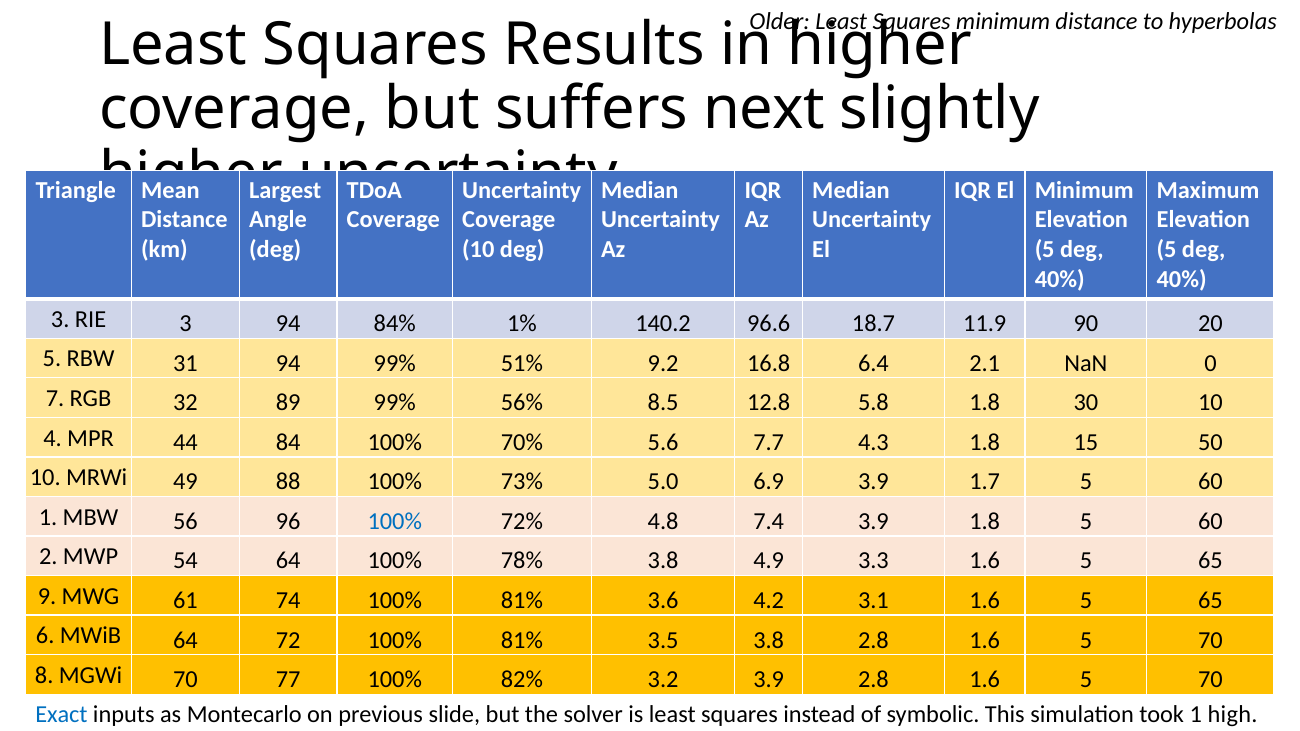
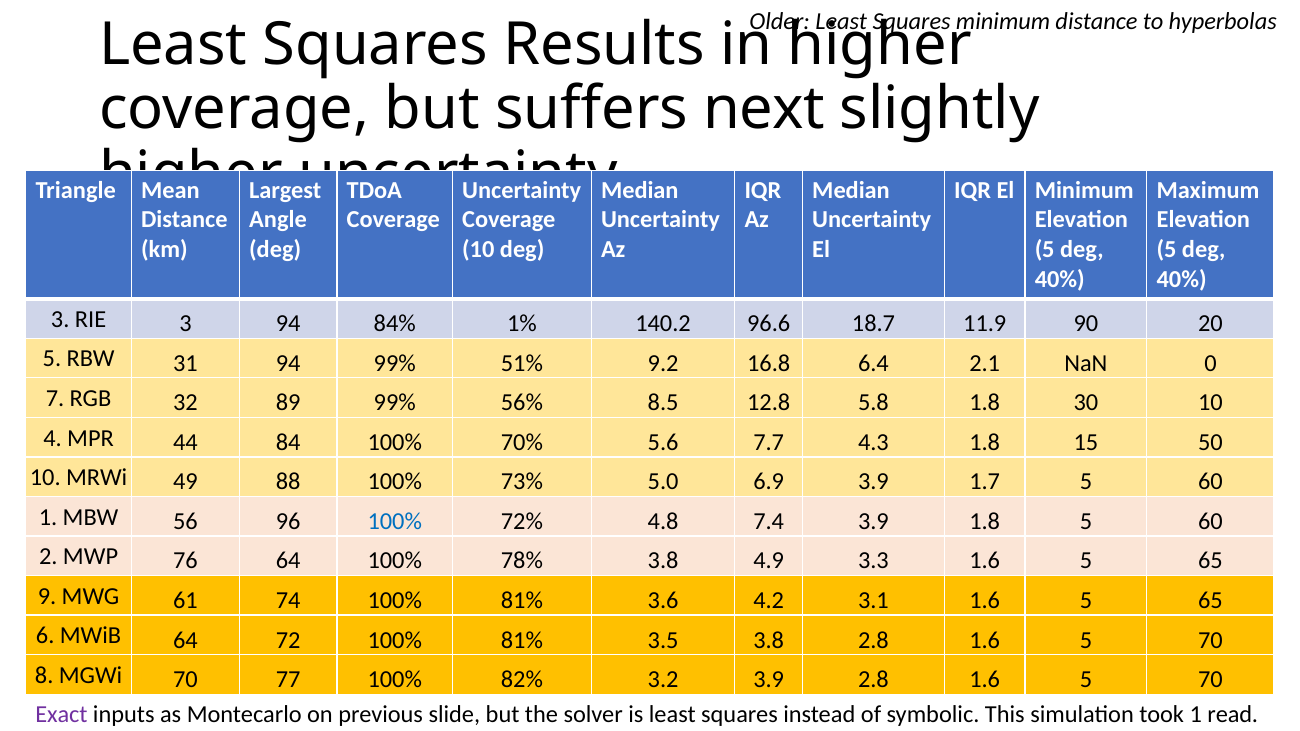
54: 54 -> 76
Exact colour: blue -> purple
high: high -> read
